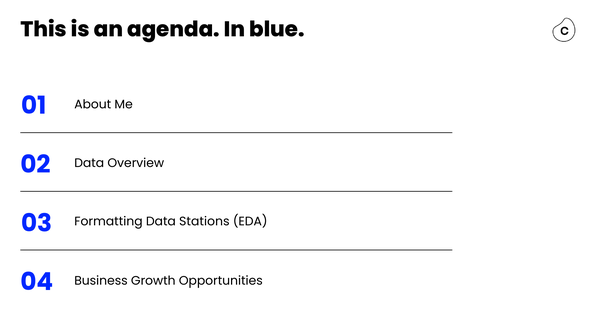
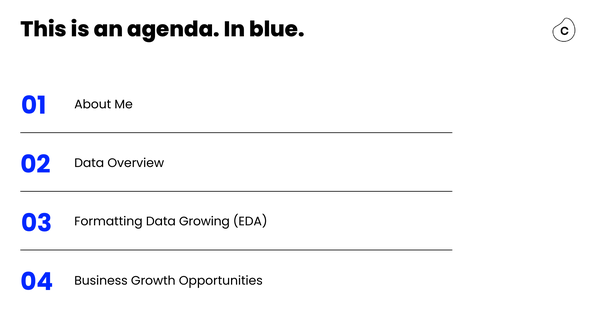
Stations: Stations -> Growing
